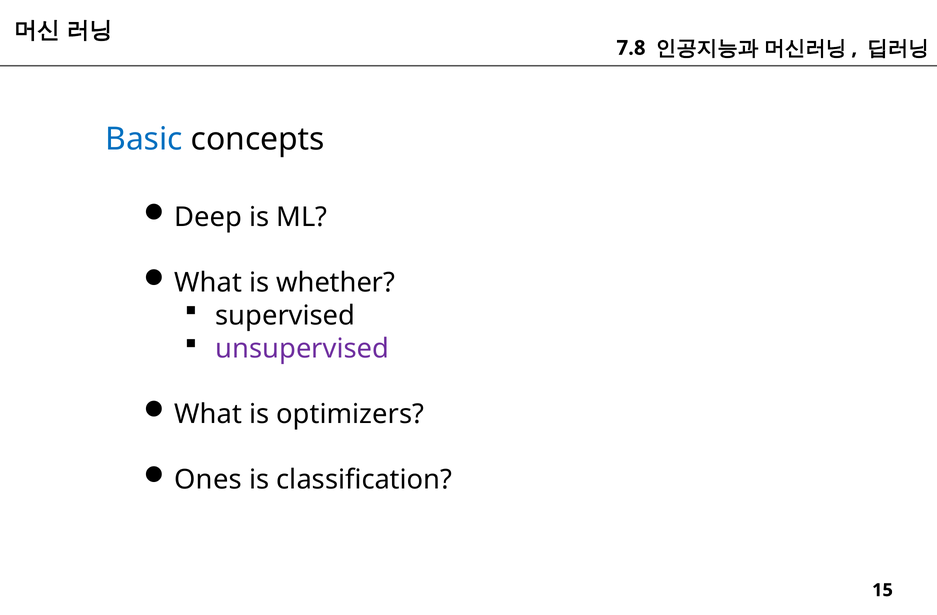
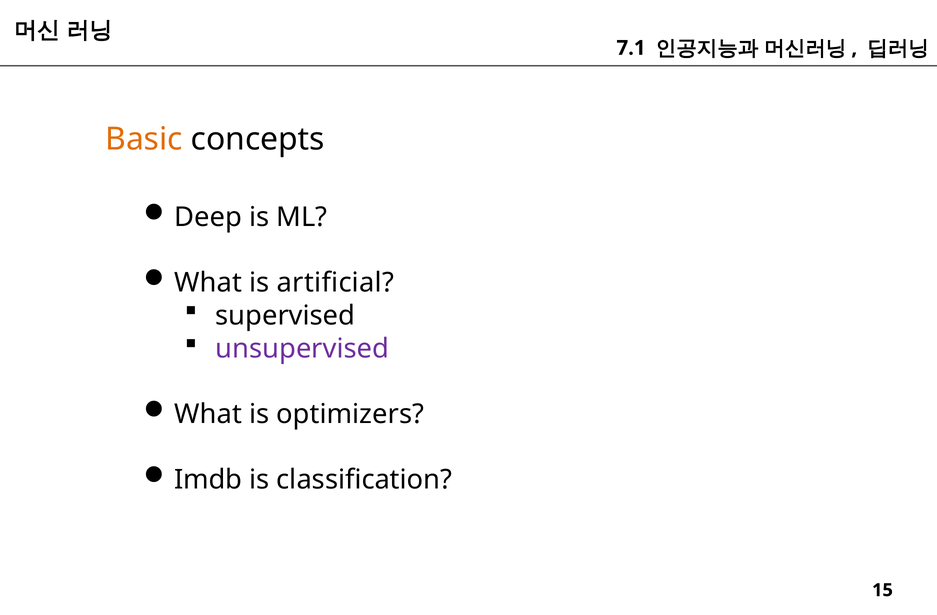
7.8: 7.8 -> 7.1
Basic colour: blue -> orange
whether: whether -> artificial
Ones: Ones -> Imdb
